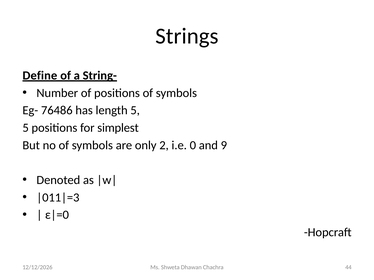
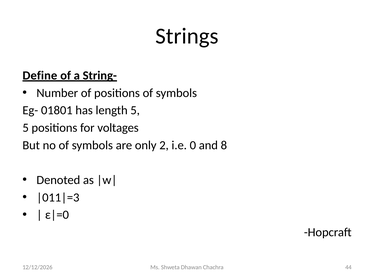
76486: 76486 -> 01801
simplest: simplest -> voltages
9: 9 -> 8
